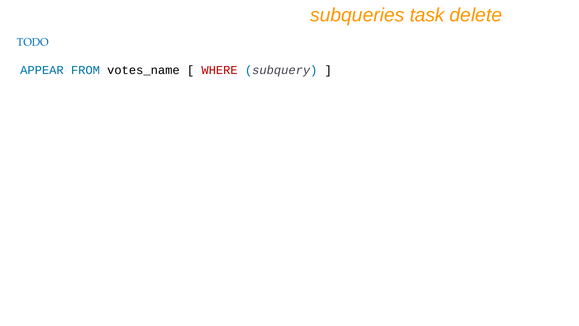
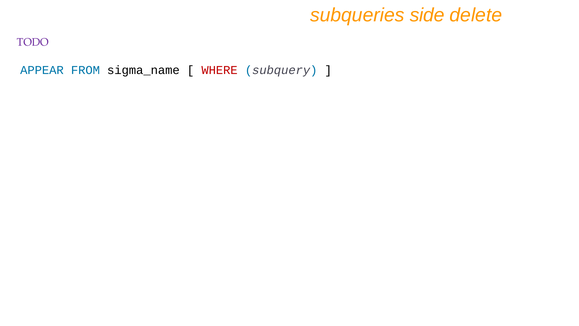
task: task -> side
TODO colour: blue -> purple
votes_name: votes_name -> sigma_name
